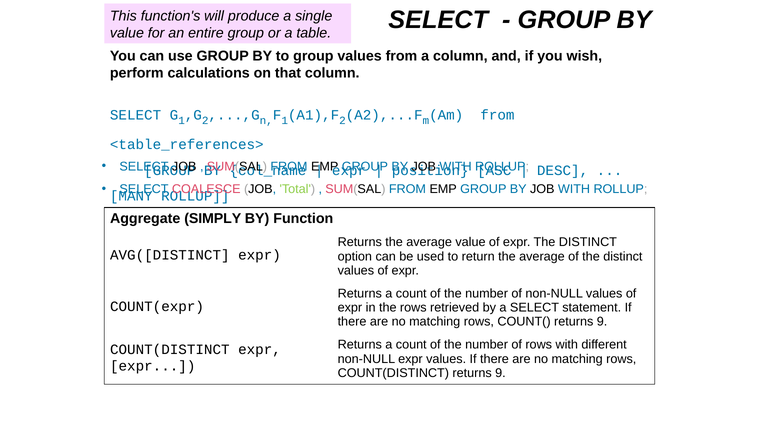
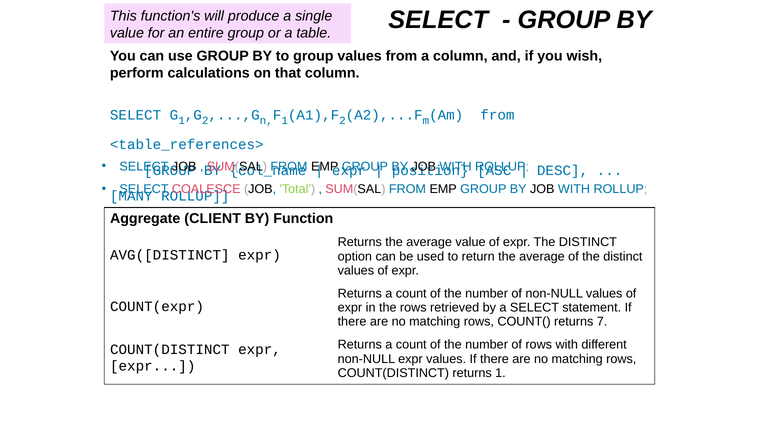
SIMPLY: SIMPLY -> CLIENT
COUNT( returns 9: 9 -> 7
COUNT(DISTINCT returns 9: 9 -> 1
